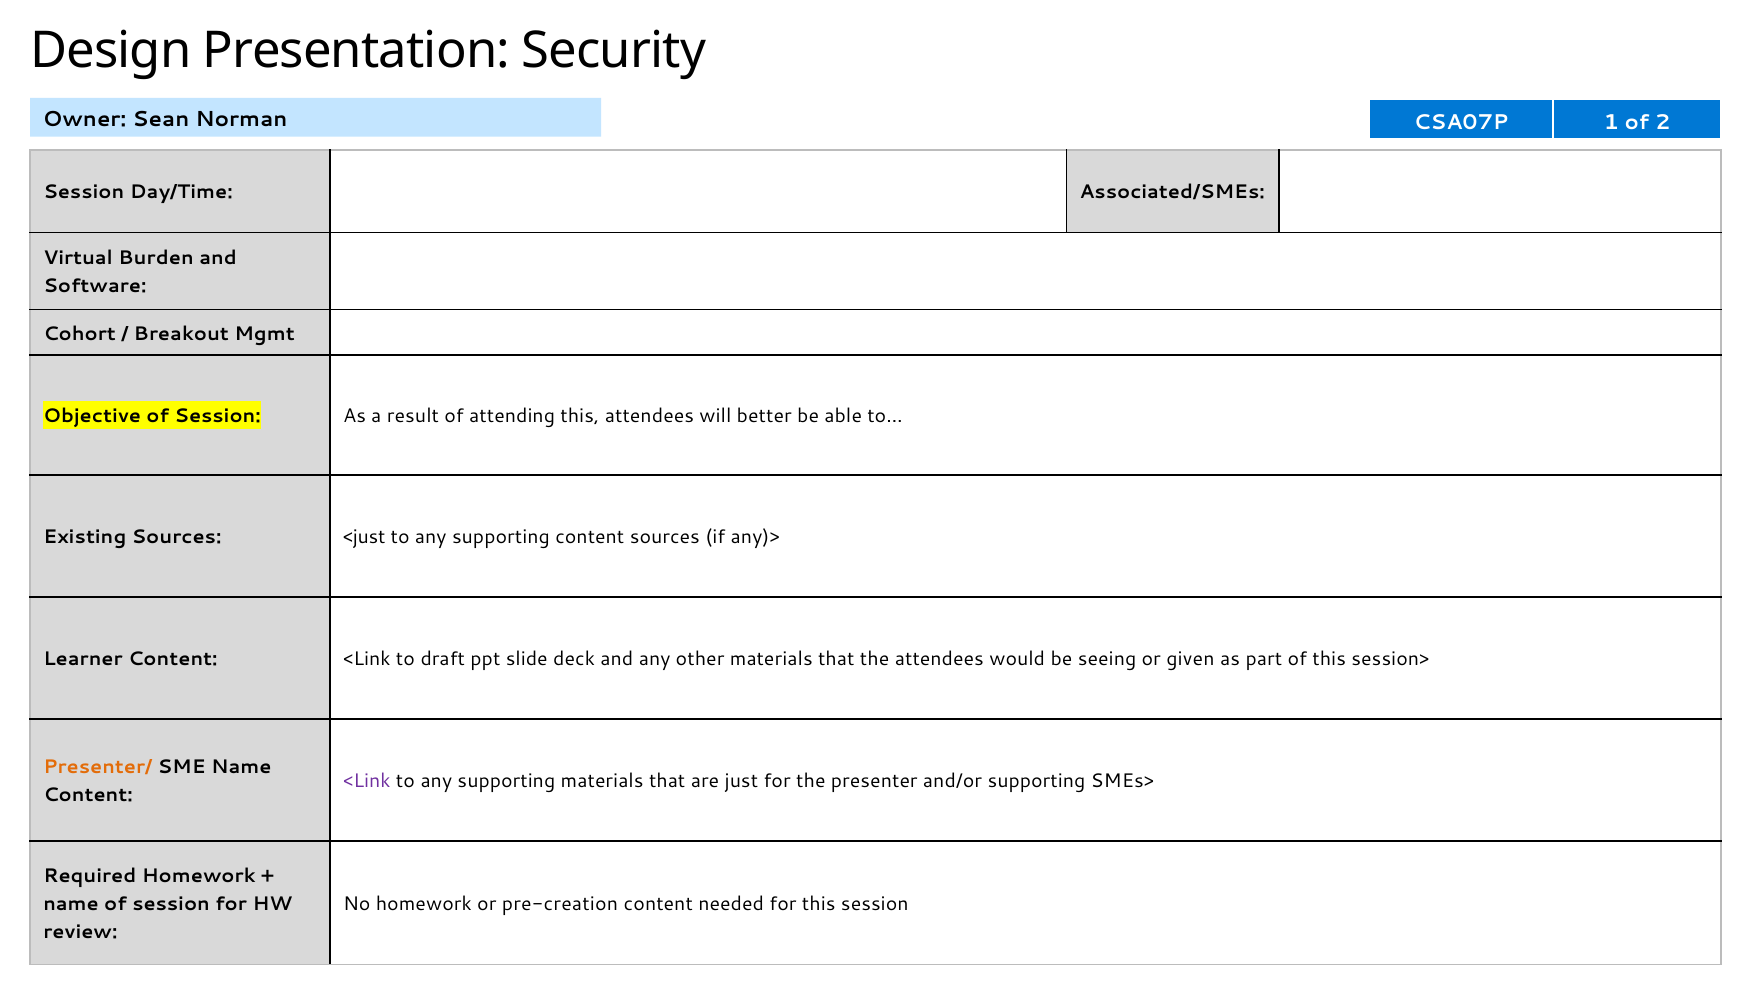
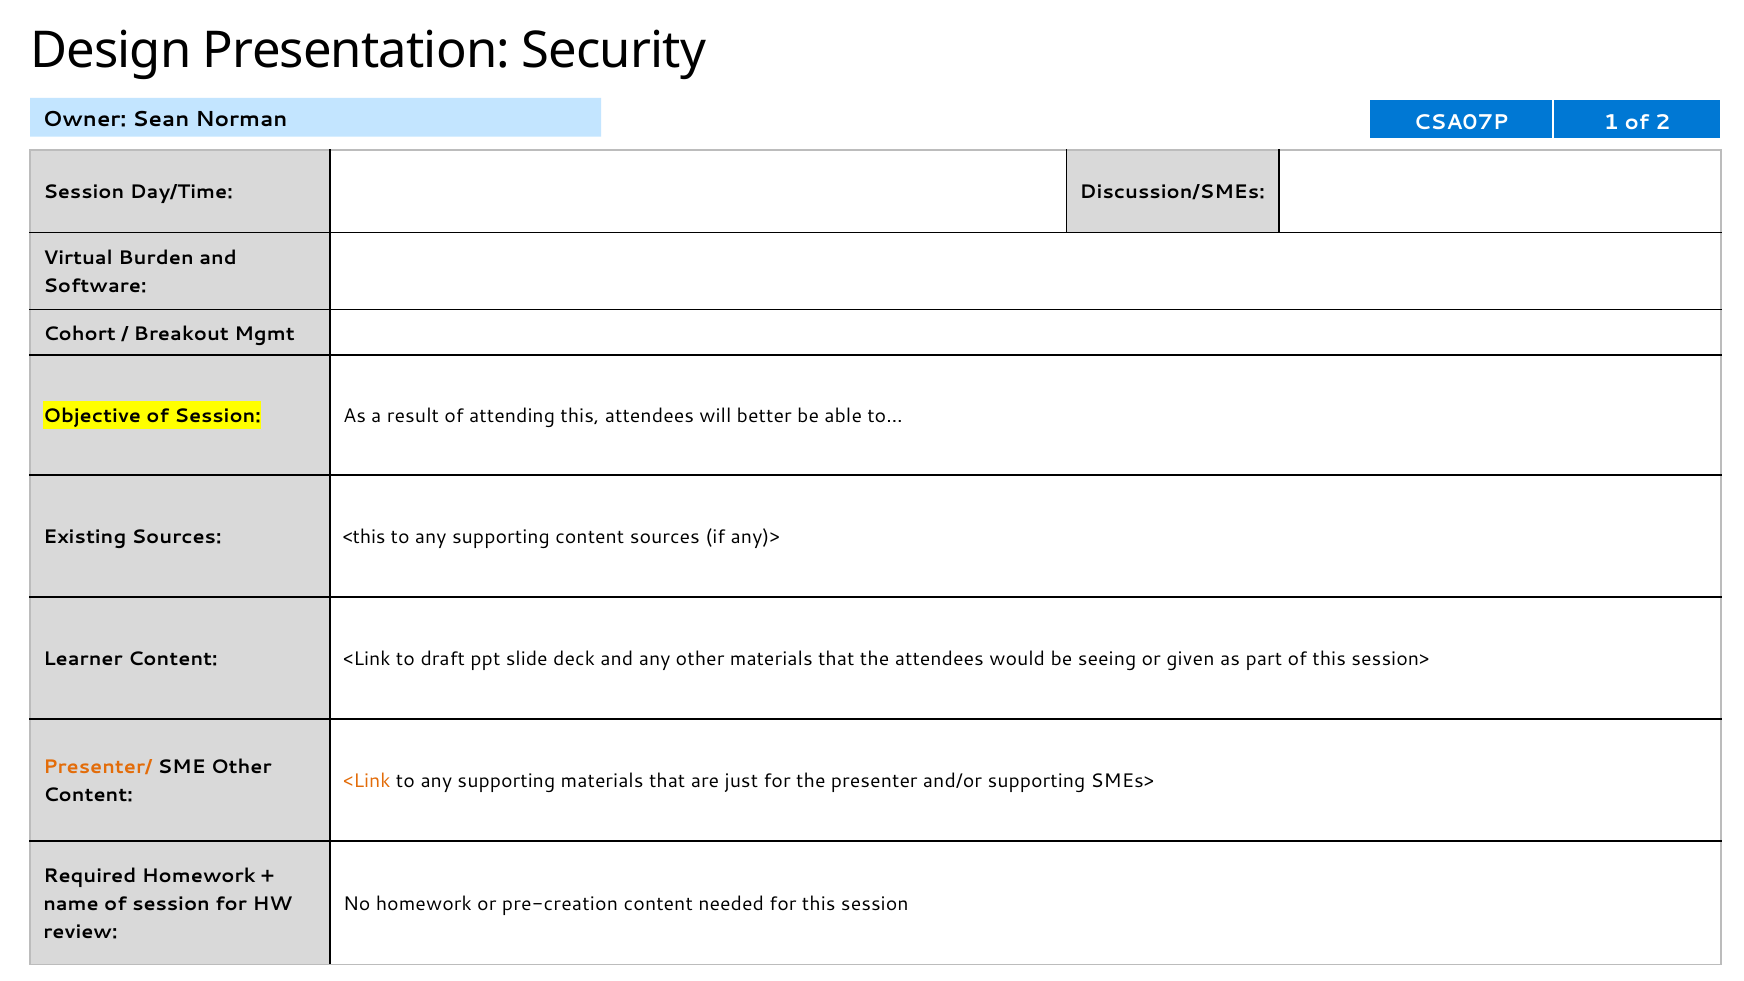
Associated/SMEs: Associated/SMEs -> Discussion/SMEs
<just: <just -> <this
SME Name: Name -> Other
<Link at (367, 781) colour: purple -> orange
